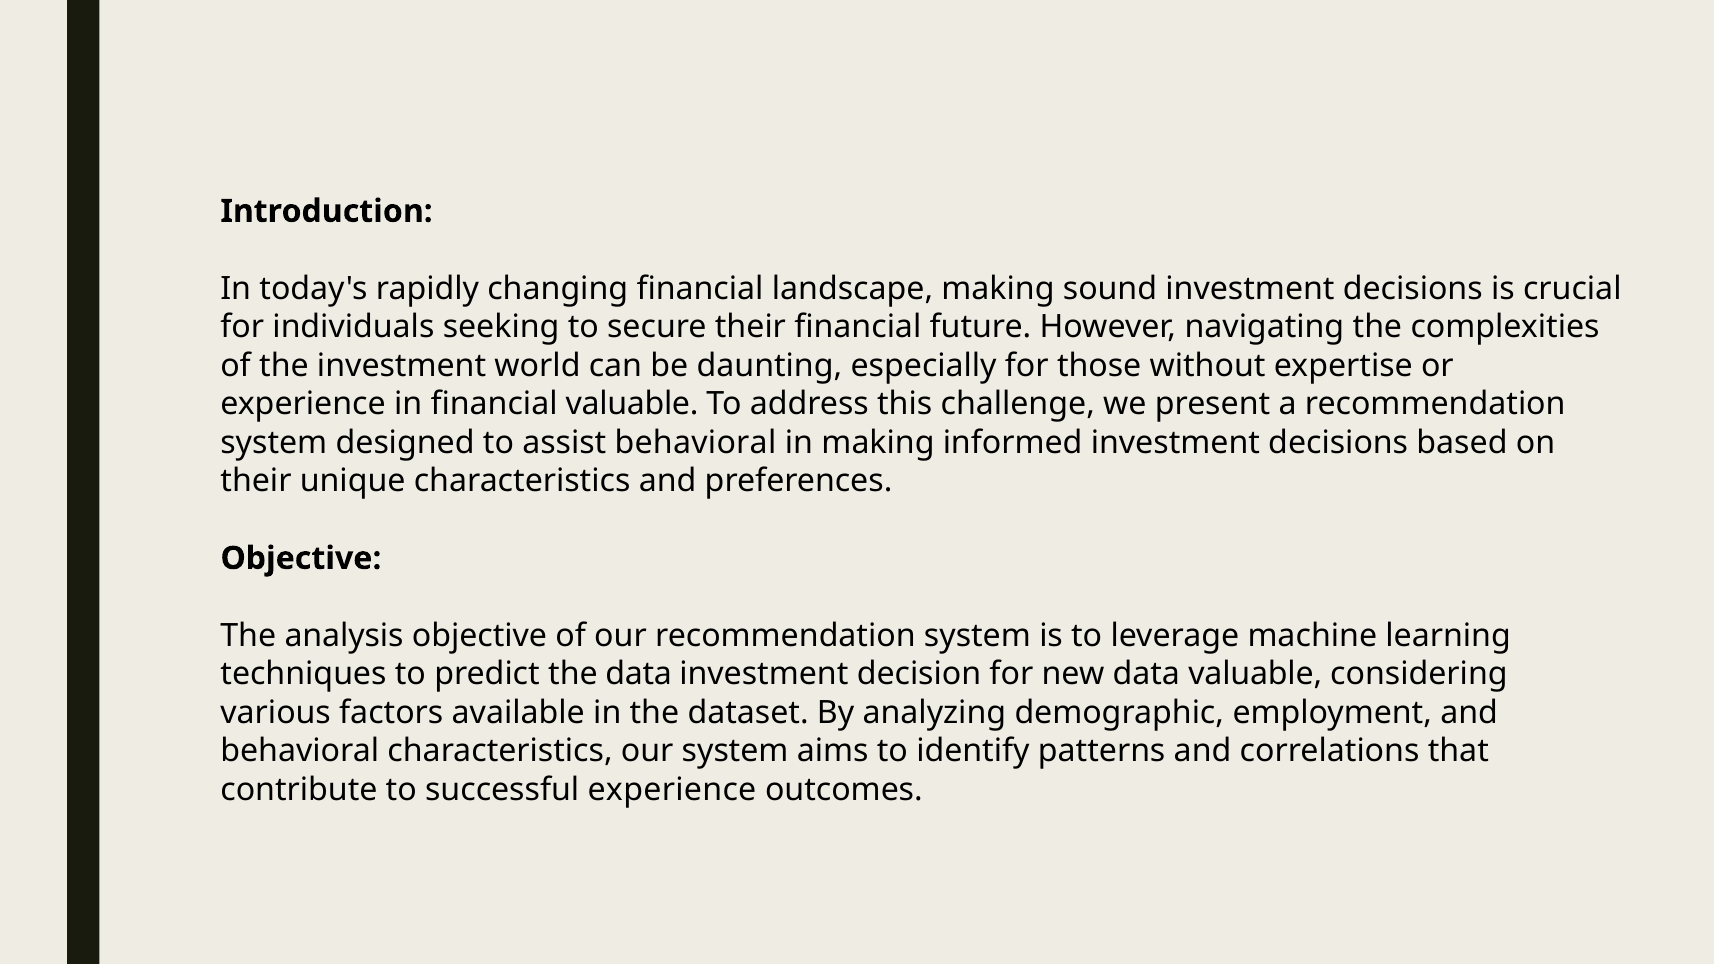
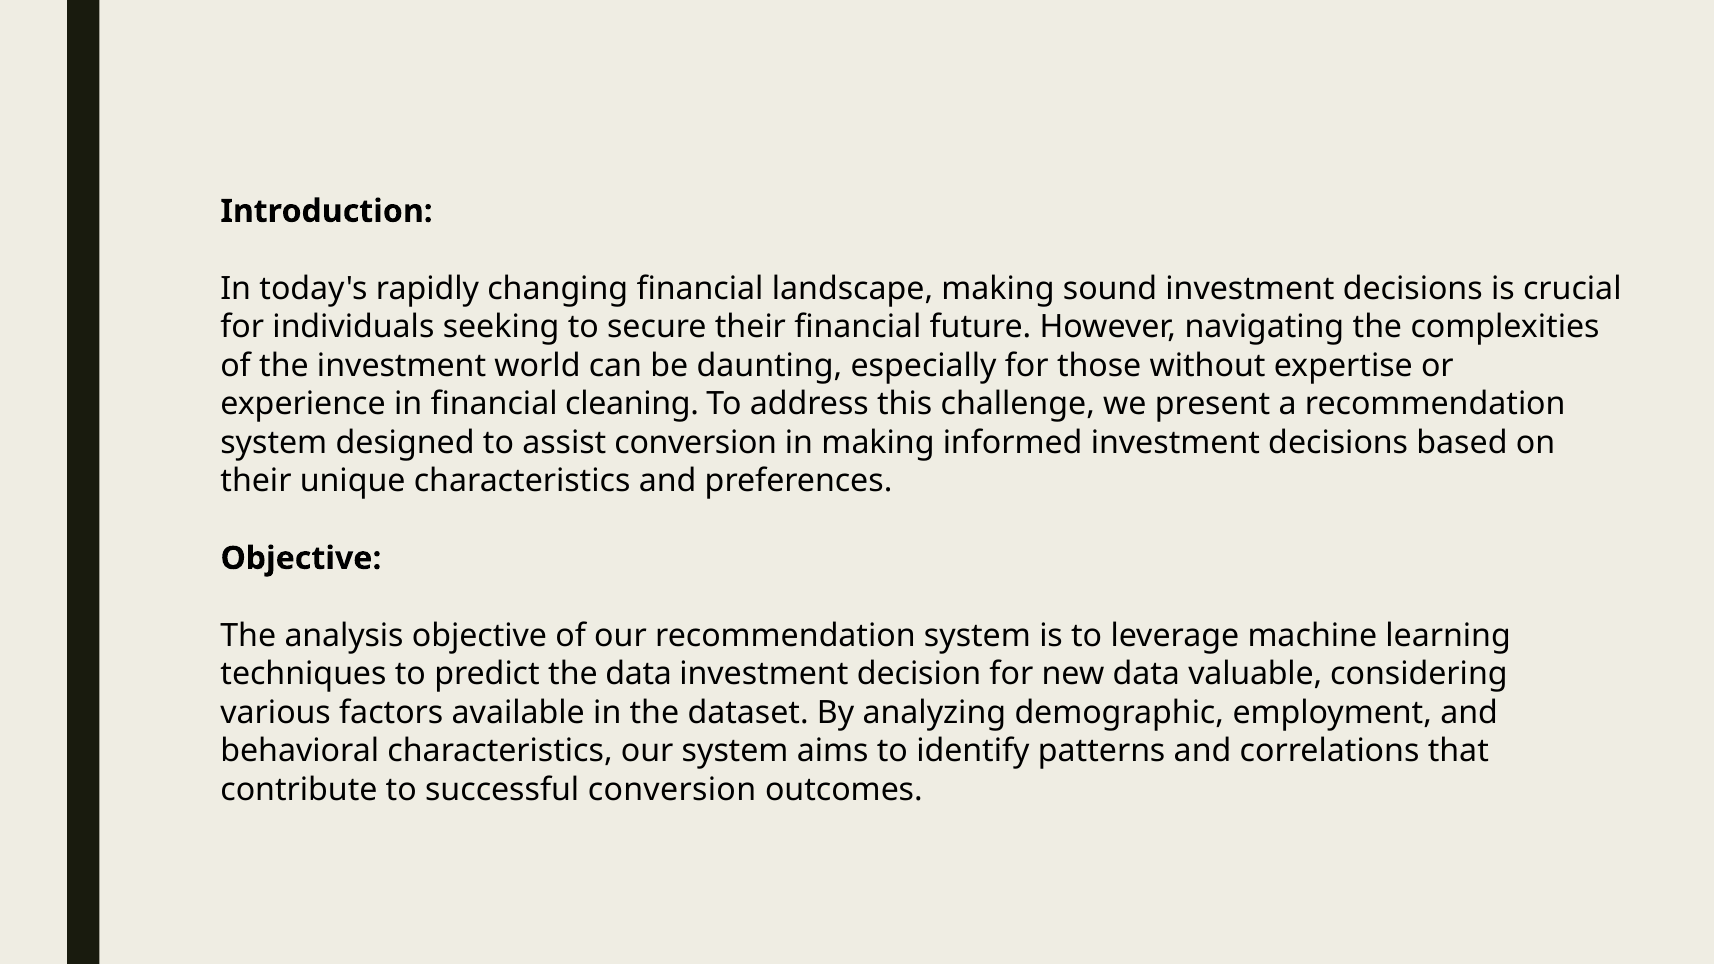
financial valuable: valuable -> cleaning
assist behavioral: behavioral -> conversion
successful experience: experience -> conversion
